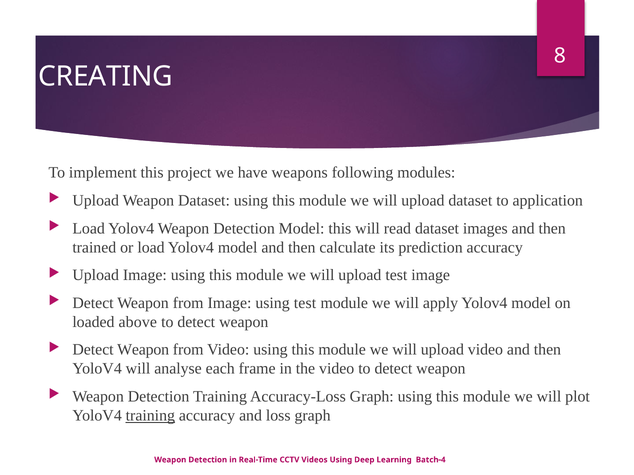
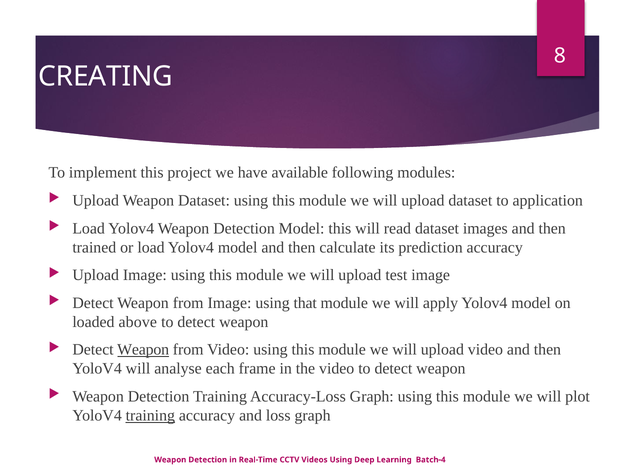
weapons: weapons -> available
using test: test -> that
Weapon at (143, 350) underline: none -> present
